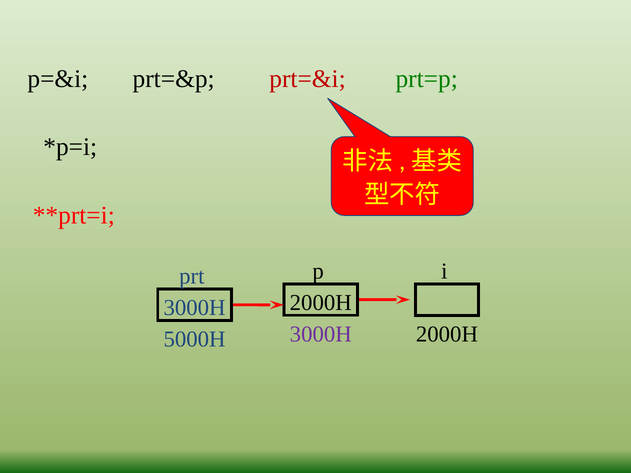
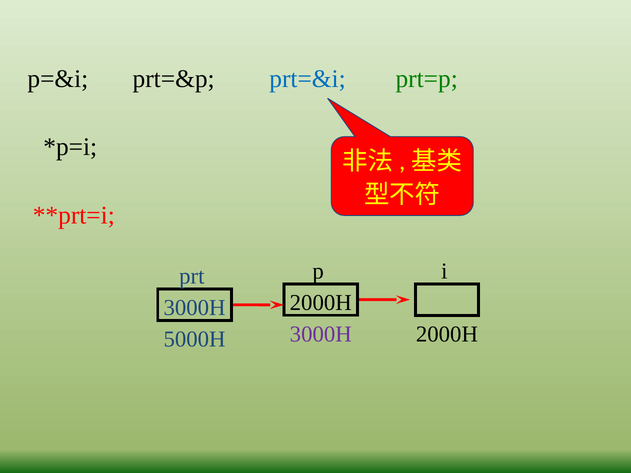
prt=&i colour: red -> blue
